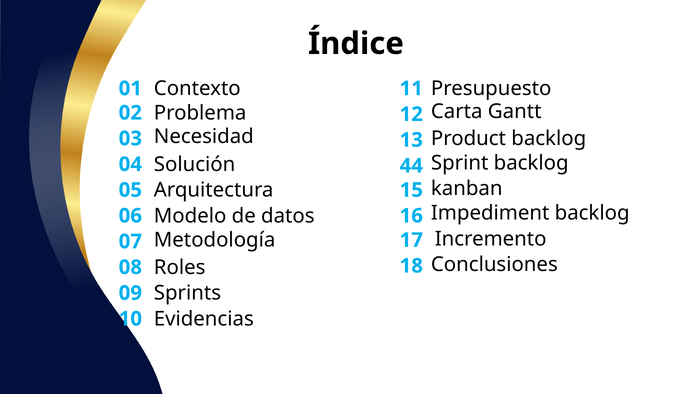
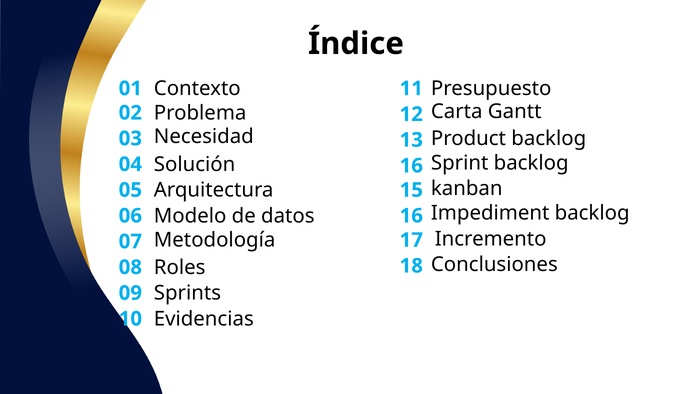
04 44: 44 -> 16
